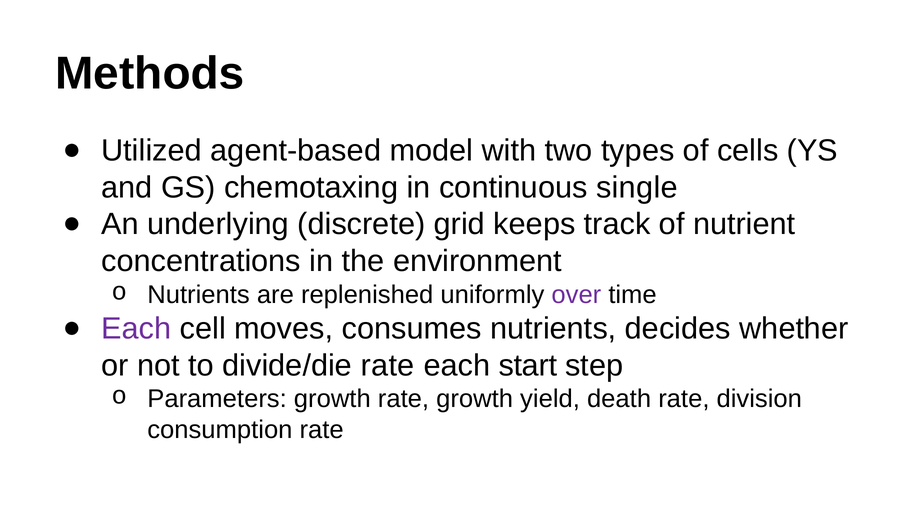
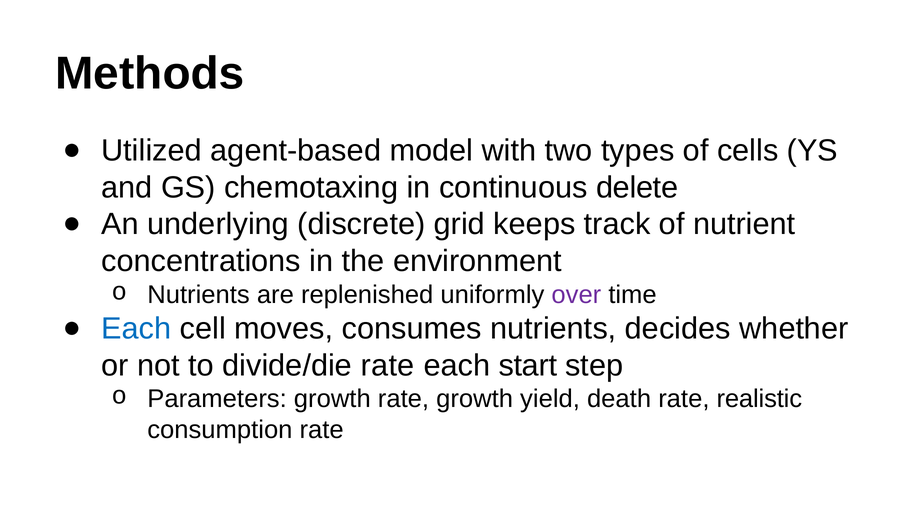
single: single -> delete
Each at (136, 329) colour: purple -> blue
division: division -> realistic
